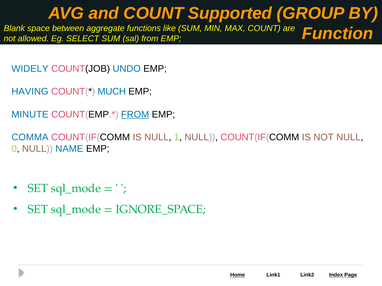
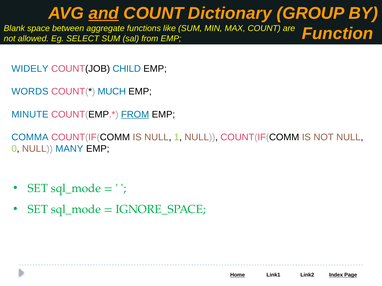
and underline: none -> present
Supported: Supported -> Dictionary
UNDO: UNDO -> CHILD
HAVING: HAVING -> WORDS
NAME: NAME -> MANY
